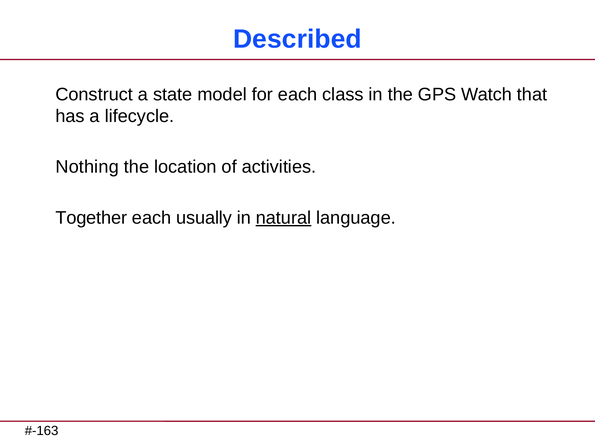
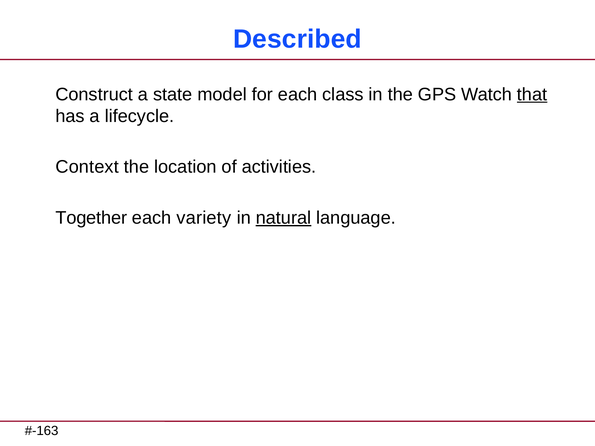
that underline: none -> present
Nothing: Nothing -> Context
usually: usually -> variety
